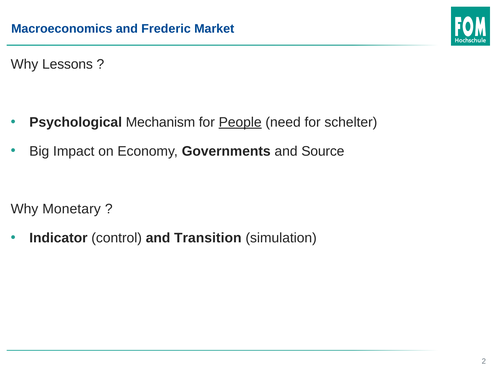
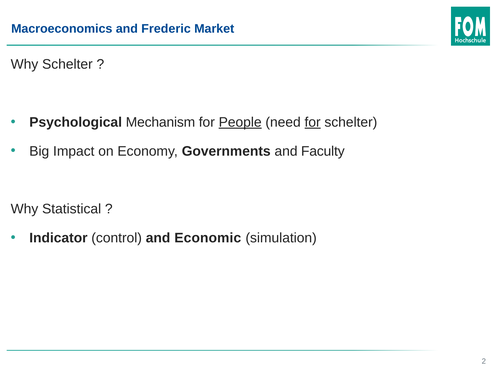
Why Lessons: Lessons -> Schelter
for at (313, 122) underline: none -> present
Source: Source -> Faculty
Monetary: Monetary -> Statistical
Transition: Transition -> Economic
